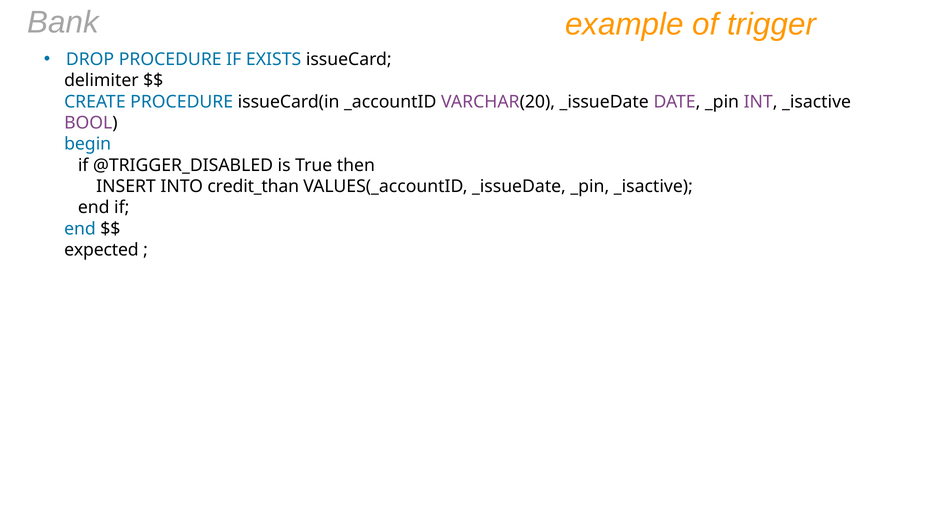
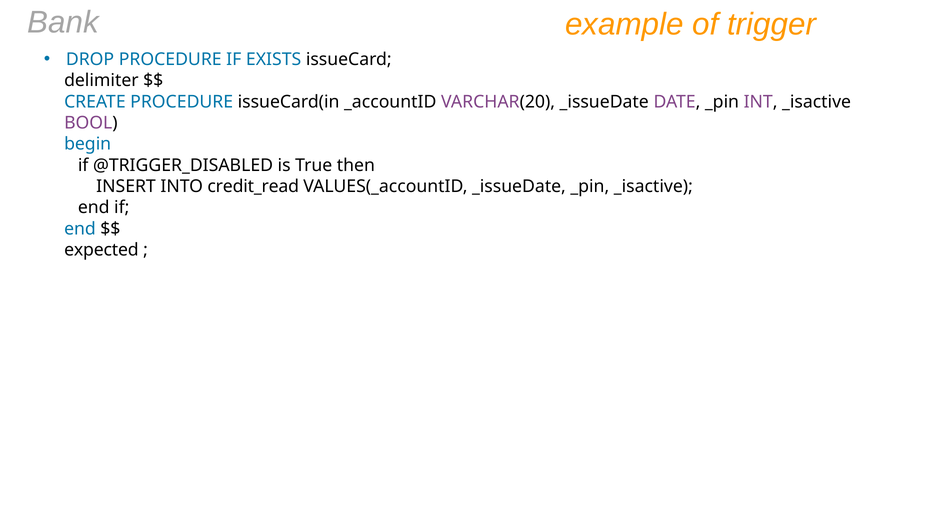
credit_than: credit_than -> credit_read
